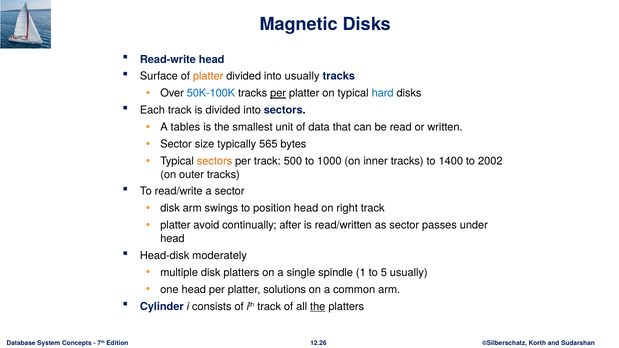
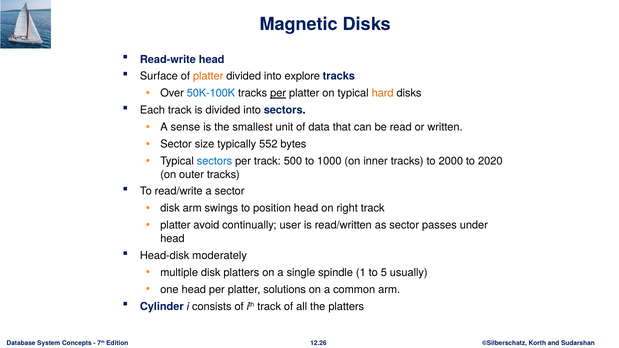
into usually: usually -> explore
hard colour: blue -> orange
tables: tables -> sense
565: 565 -> 552
sectors at (215, 161) colour: orange -> blue
1400: 1400 -> 2000
2002: 2002 -> 2020
after: after -> user
the at (318, 307) underline: present -> none
